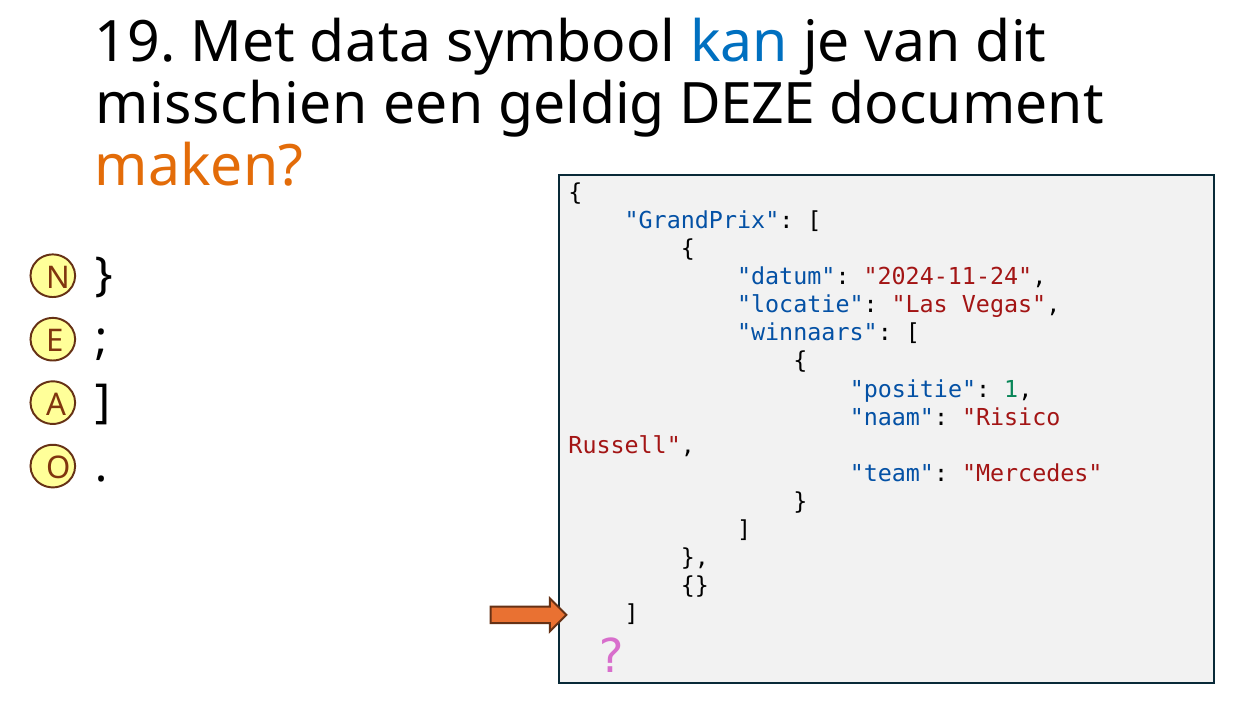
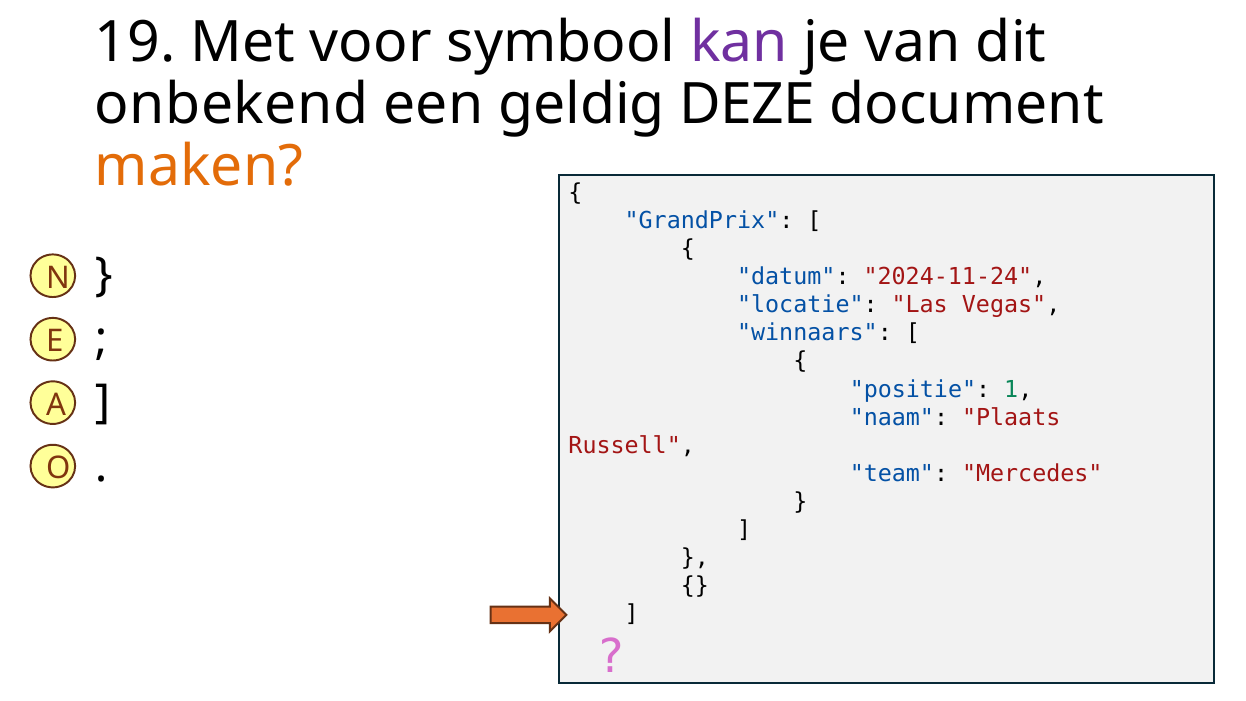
data: data -> voor
kan colour: blue -> purple
misschien: misschien -> onbekend
Risico: Risico -> Plaats
